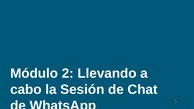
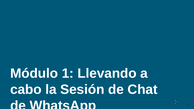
2: 2 -> 1
